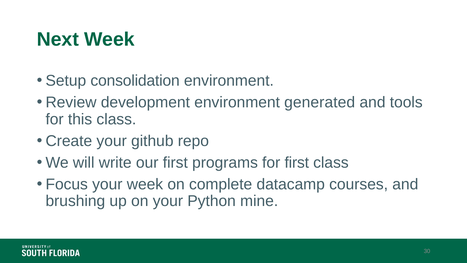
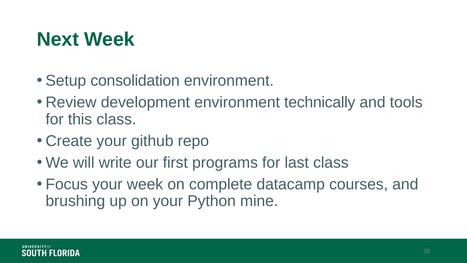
generated: generated -> technically
for first: first -> last
